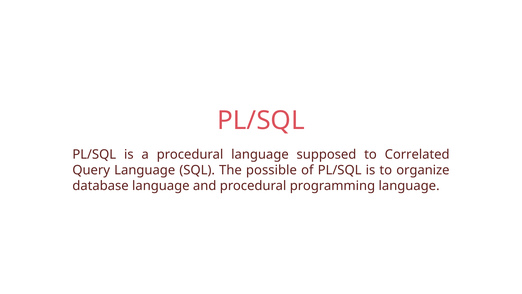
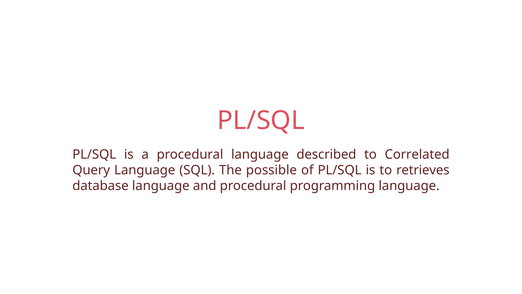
supposed: supposed -> described
organize: organize -> retrieves
